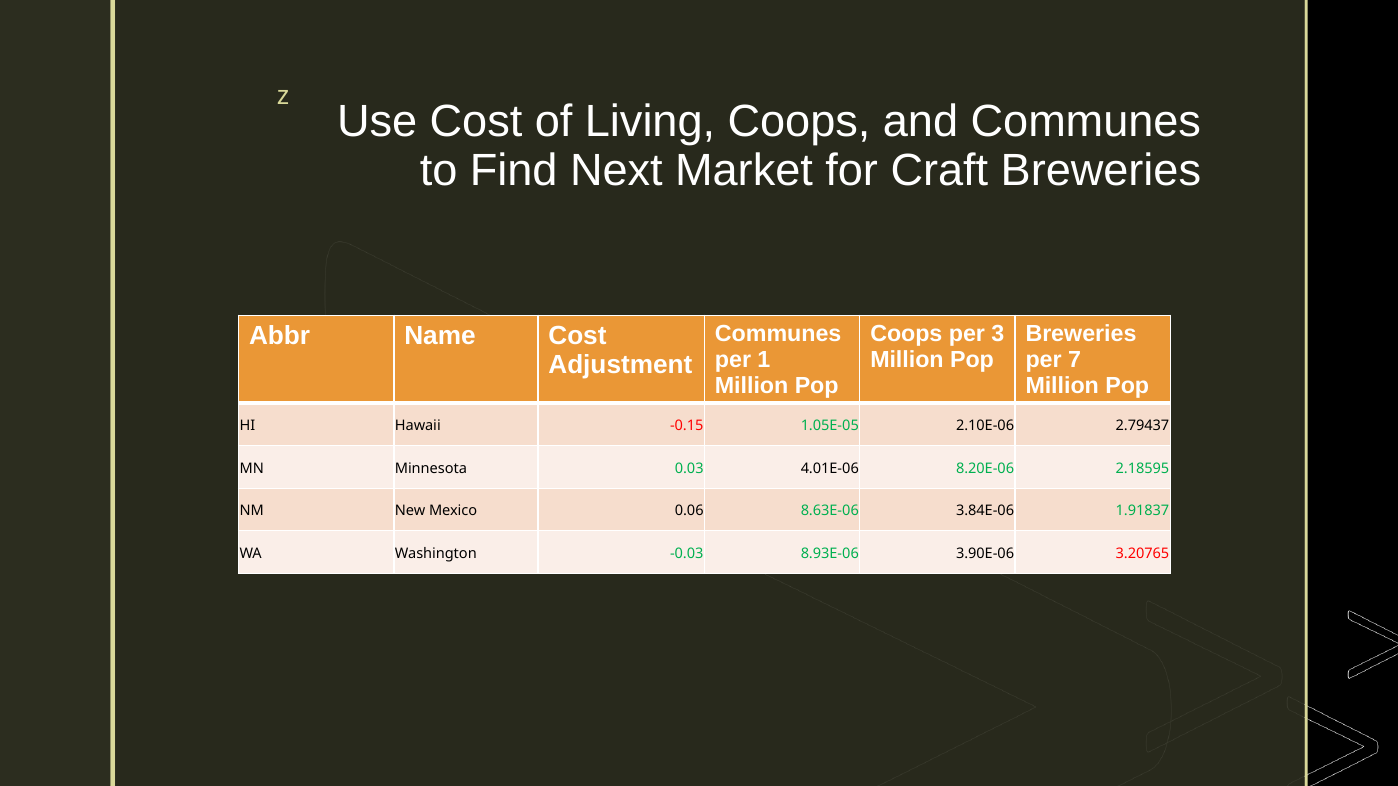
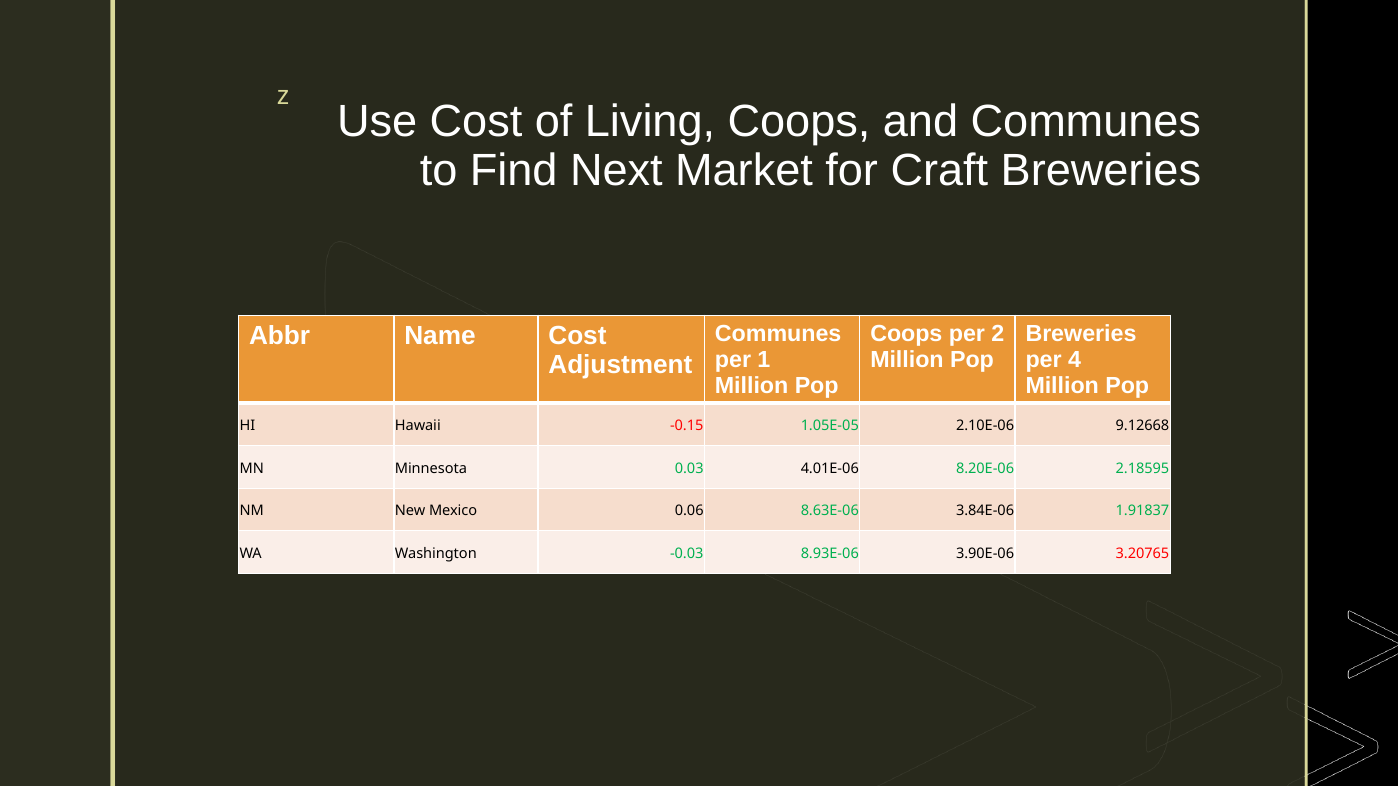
3: 3 -> 2
7: 7 -> 4
2.79437: 2.79437 -> 9.12668
